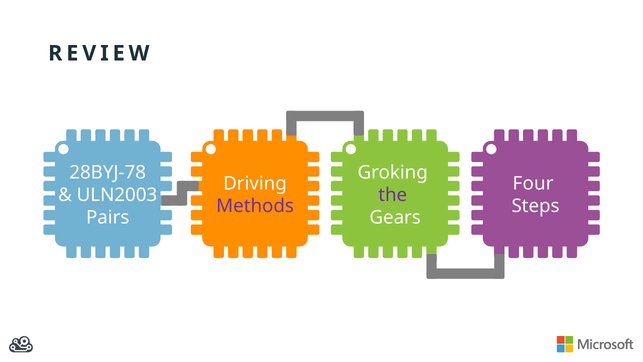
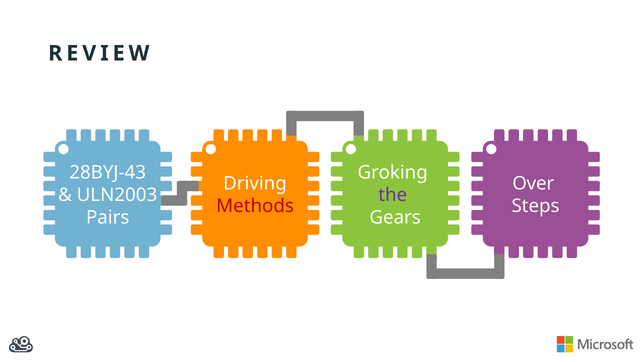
28BYJ-78: 28BYJ-78 -> 28BYJ-43
Four: Four -> Over
Methods colour: purple -> red
